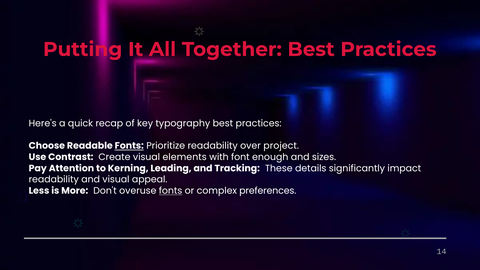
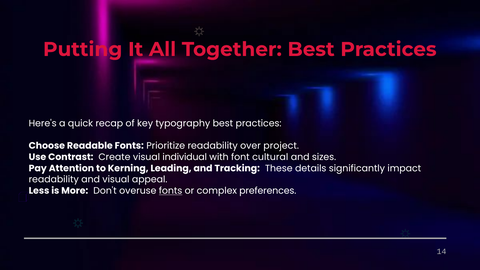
Fonts at (129, 146) underline: present -> none
elements: elements -> individual
enough: enough -> cultural
